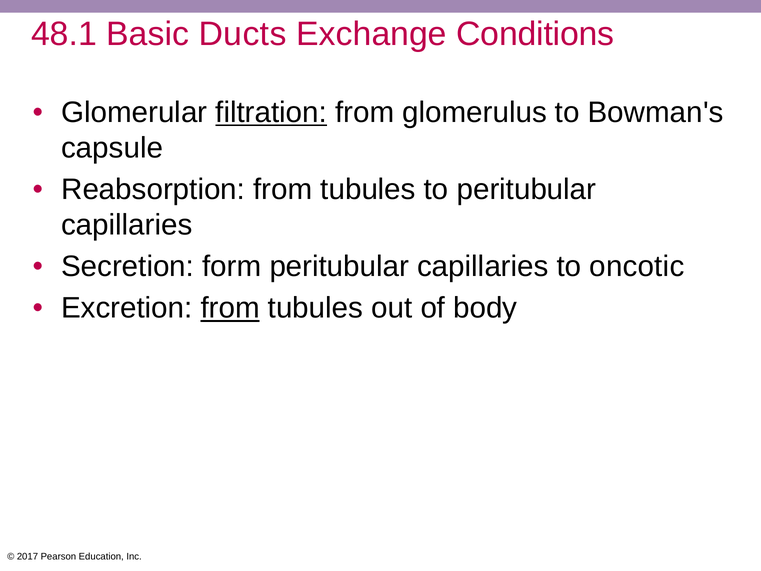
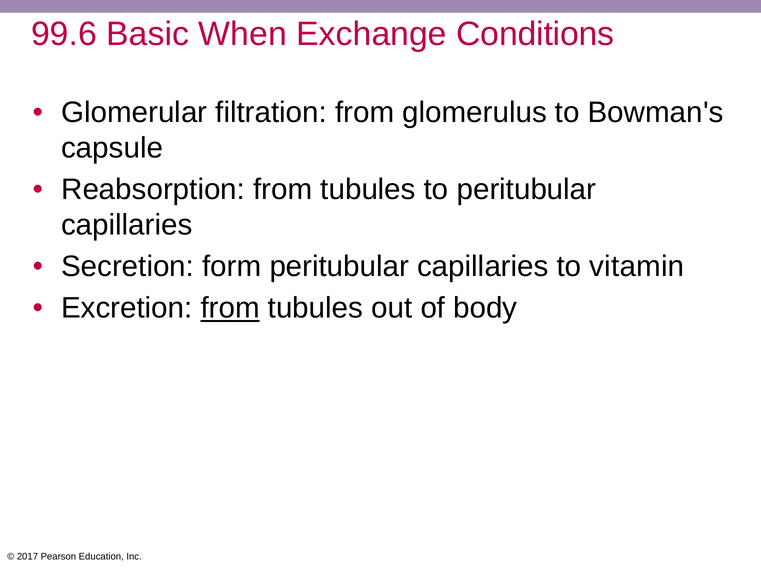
48.1: 48.1 -> 99.6
Ducts: Ducts -> When
filtration underline: present -> none
oncotic: oncotic -> vitamin
